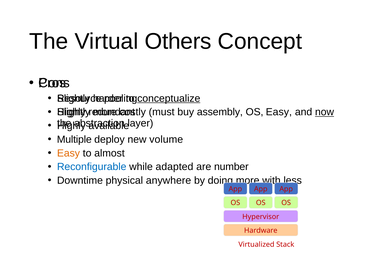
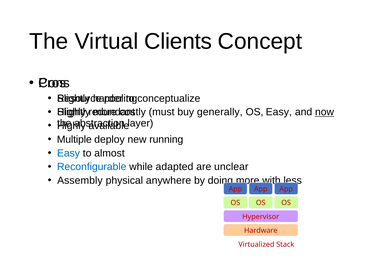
Others: Others -> Clients
conceptualize underline: present -> none
assembly: assembly -> generally
volume: volume -> running
Easy at (68, 153) colour: orange -> blue
number: number -> unclear
Downtime: Downtime -> Assembly
